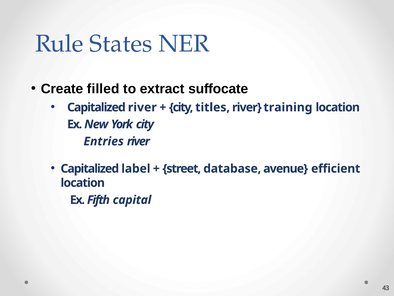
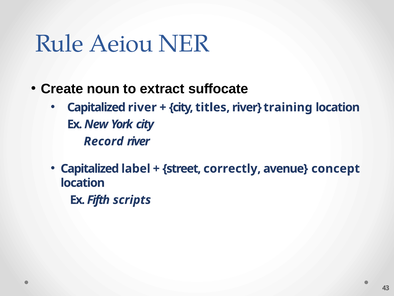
States: States -> Aeiou
filled: filled -> noun
Entries: Entries -> Record
database: database -> correctly
efficient: efficient -> concept
capital: capital -> scripts
